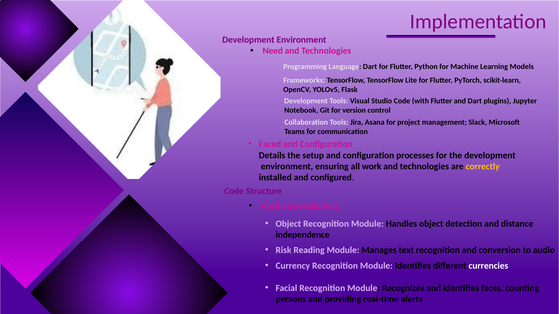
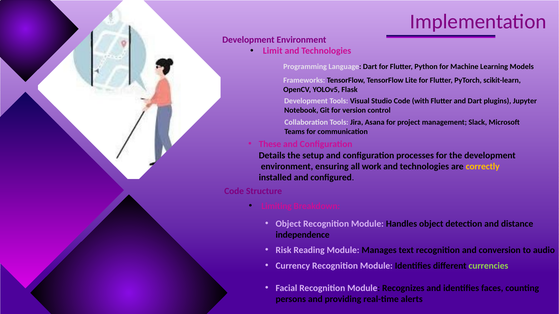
Need: Need -> Limit
Faced: Faced -> These
Positive: Positive -> Limiting
currencies colour: white -> light green
